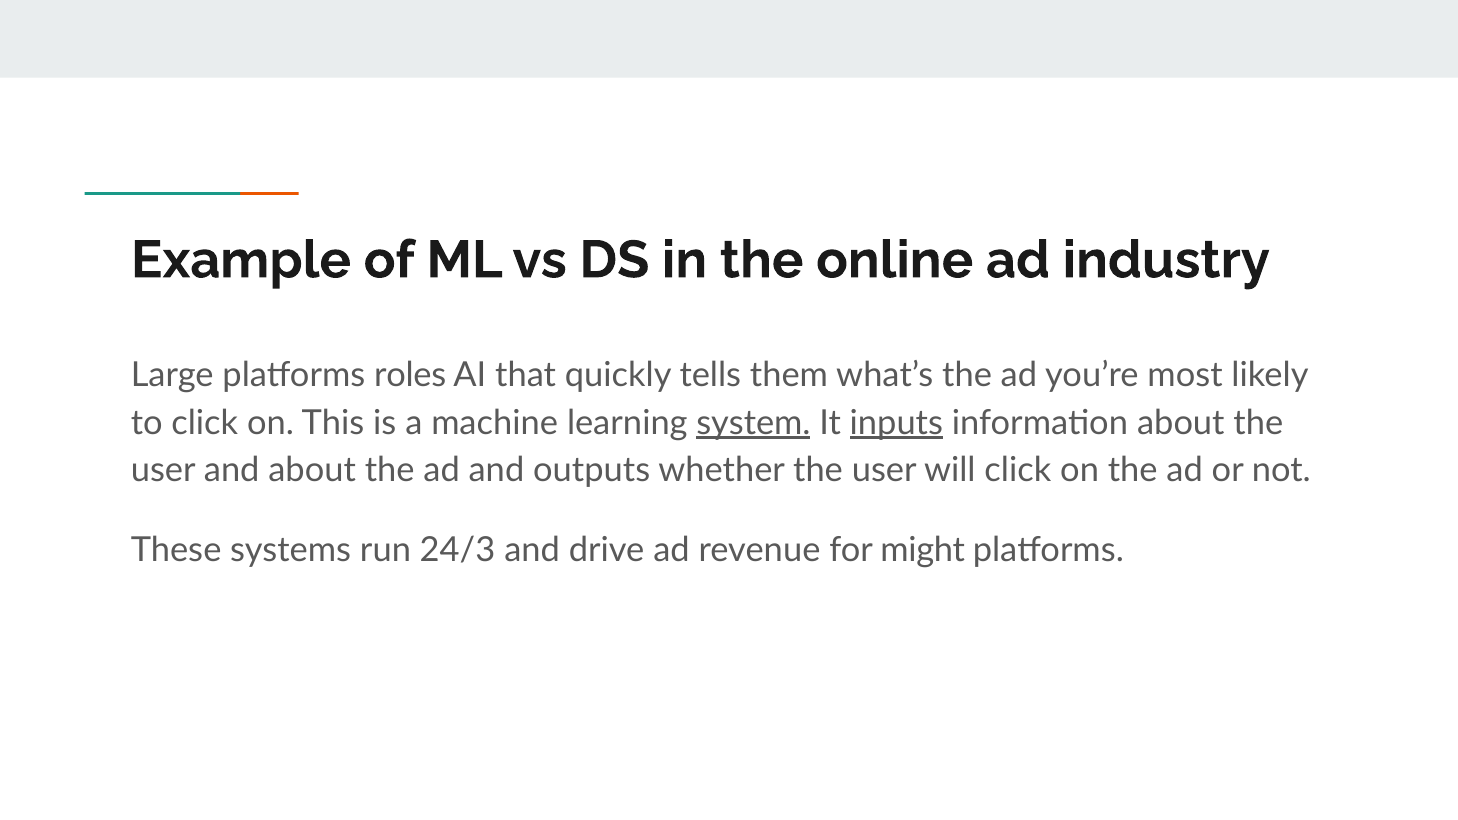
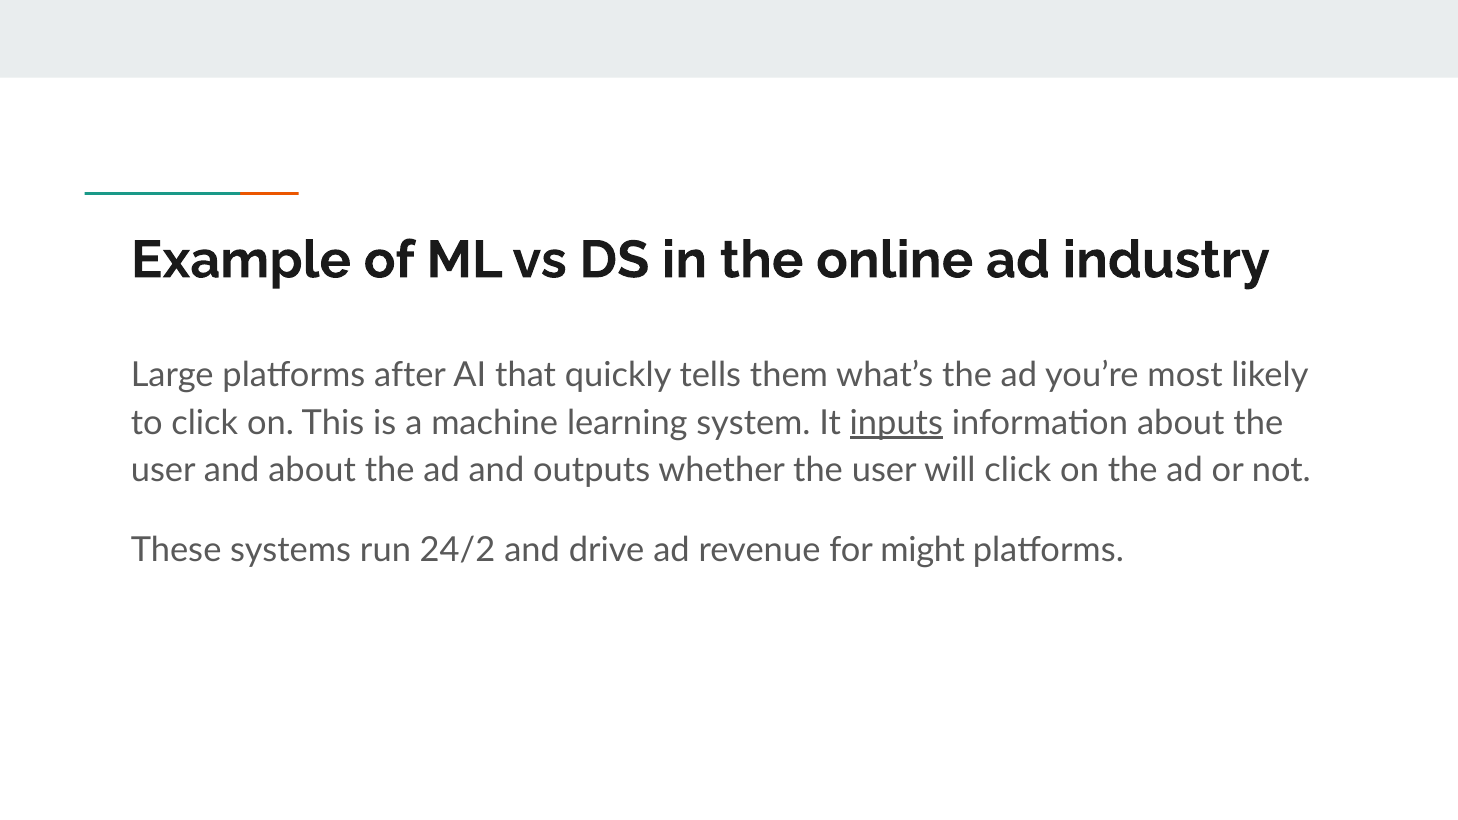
roles: roles -> after
system underline: present -> none
24/3: 24/3 -> 24/2
